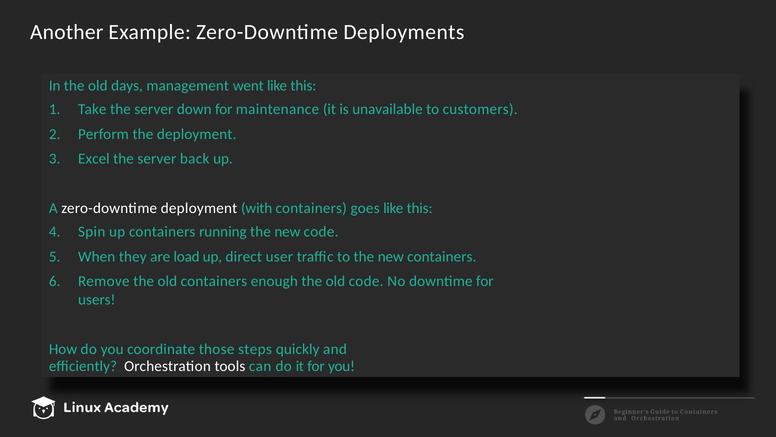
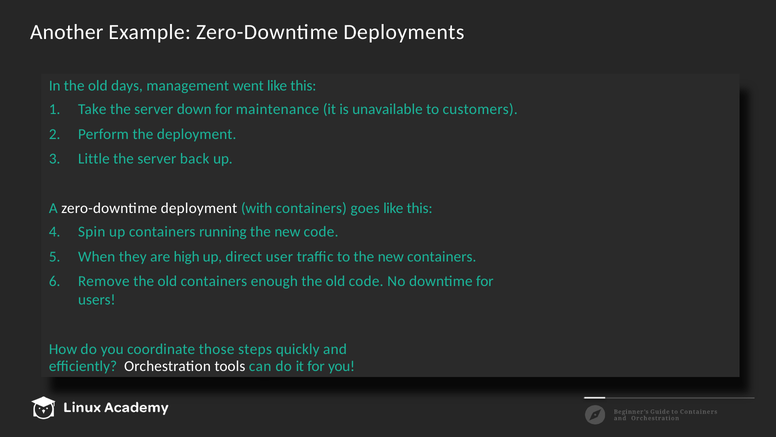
Excel: Excel -> Little
load: load -> high
